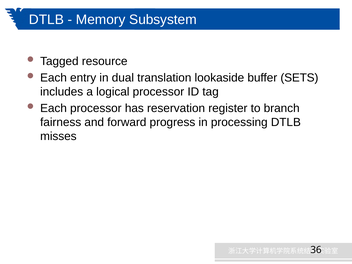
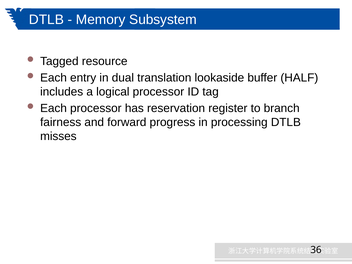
SETS: SETS -> HALF
